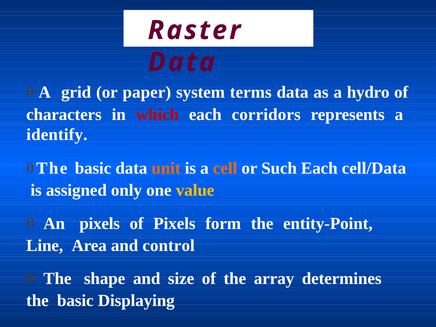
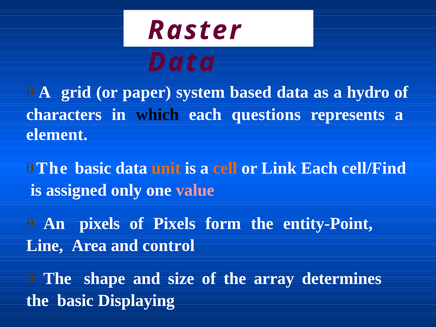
terms: terms -> based
which colour: red -> black
corridors: corridors -> questions
identify: identify -> element
Such: Such -> Link
cell/Data: cell/Data -> cell/Find
value colour: yellow -> pink
